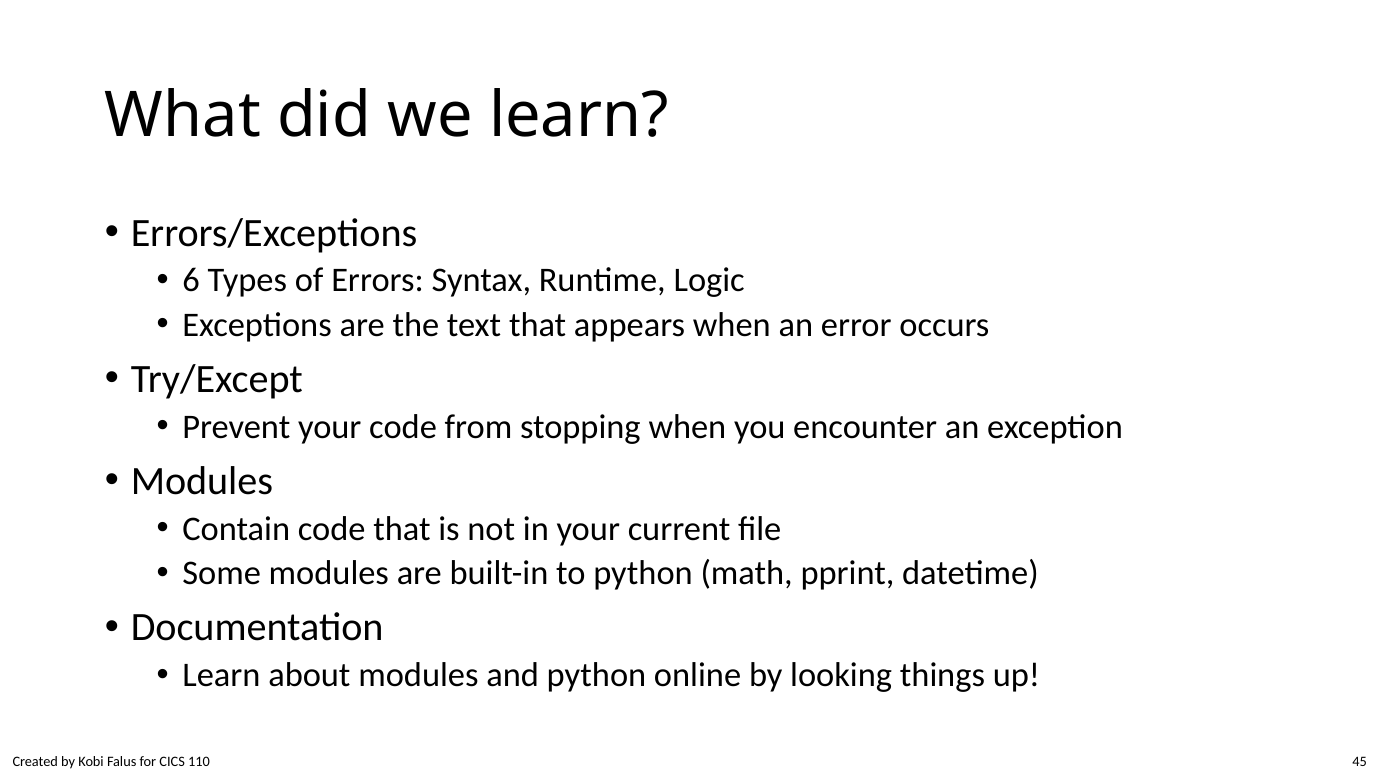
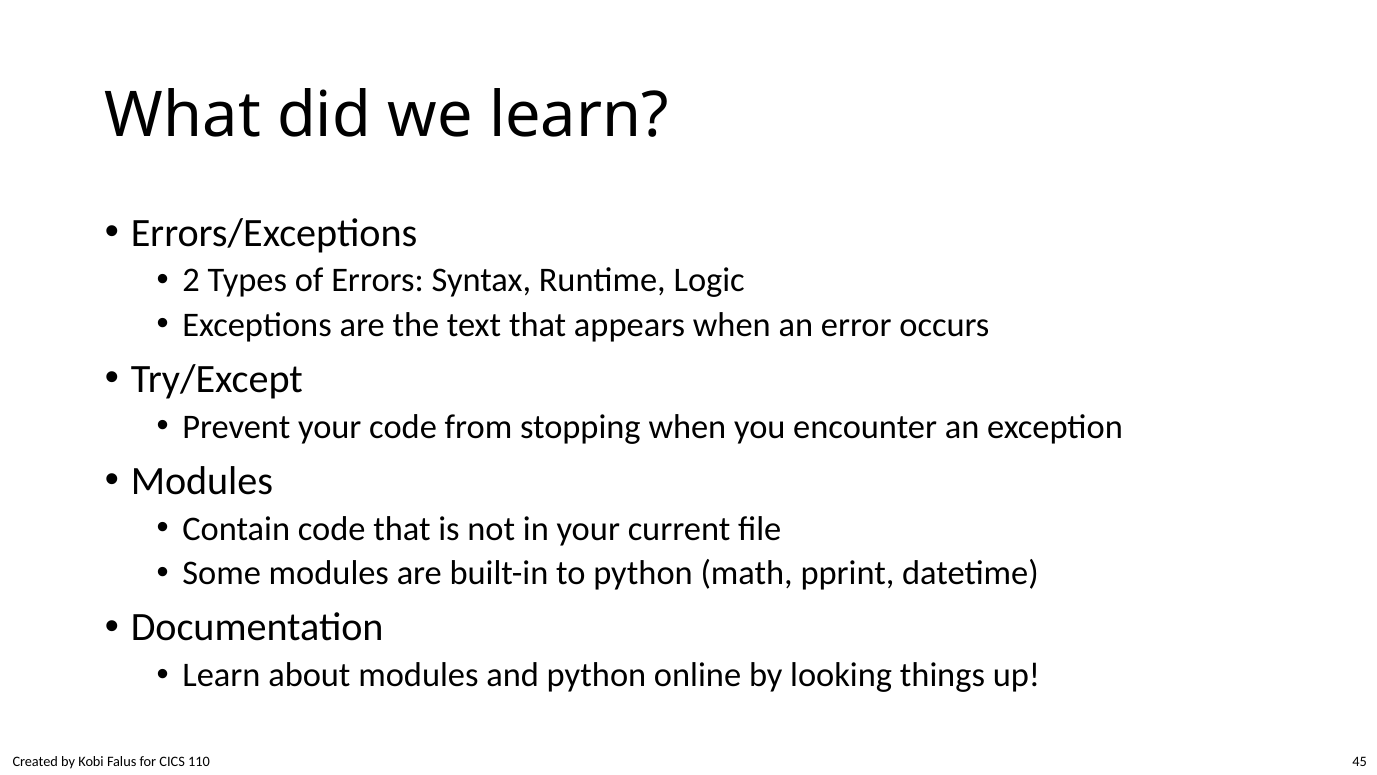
6: 6 -> 2
